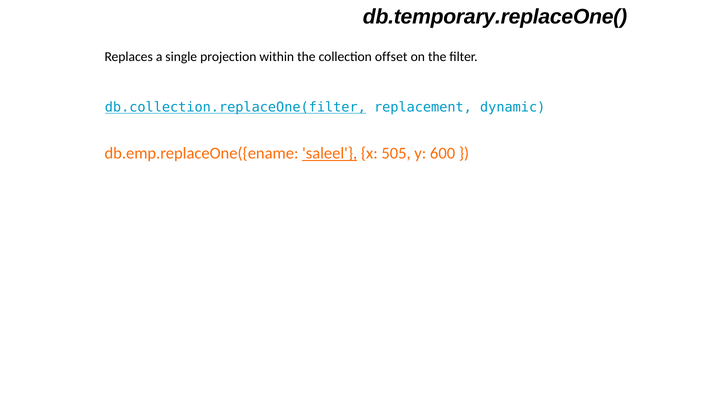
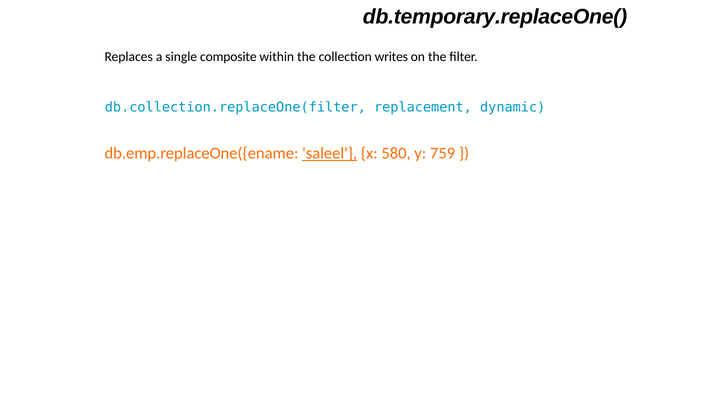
projection: projection -> composite
offset: offset -> writes
db.collection.replaceOne(filter underline: present -> none
505: 505 -> 580
600: 600 -> 759
